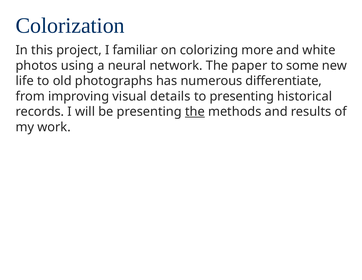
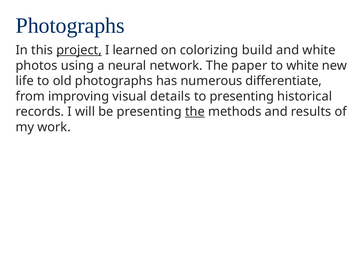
Colorization at (70, 26): Colorization -> Photographs
project underline: none -> present
familiar: familiar -> learned
more: more -> build
to some: some -> white
